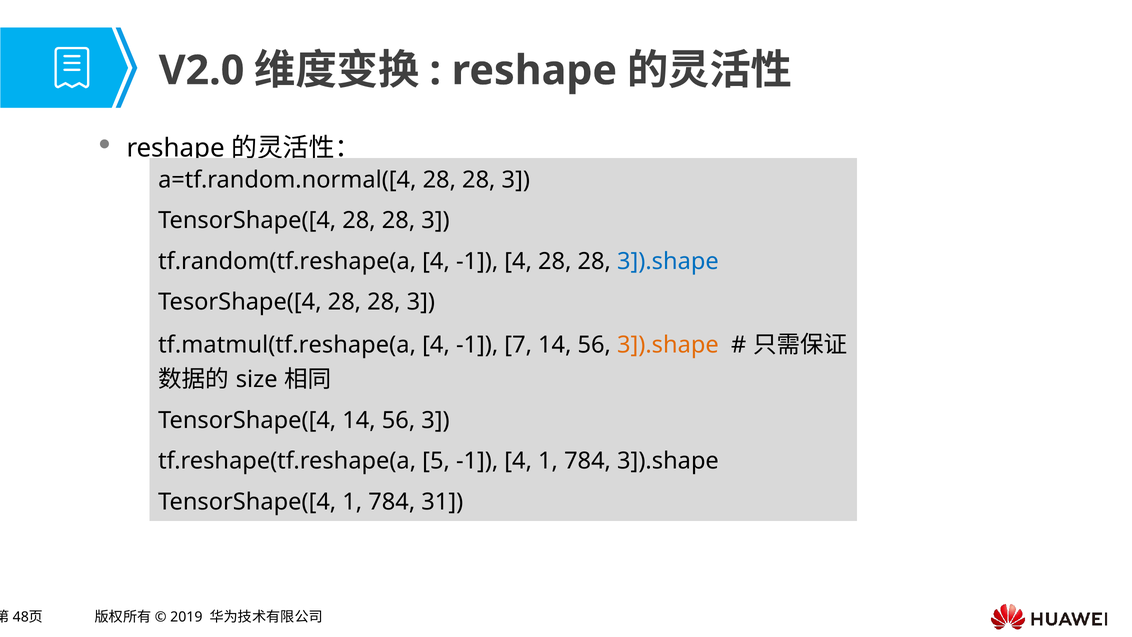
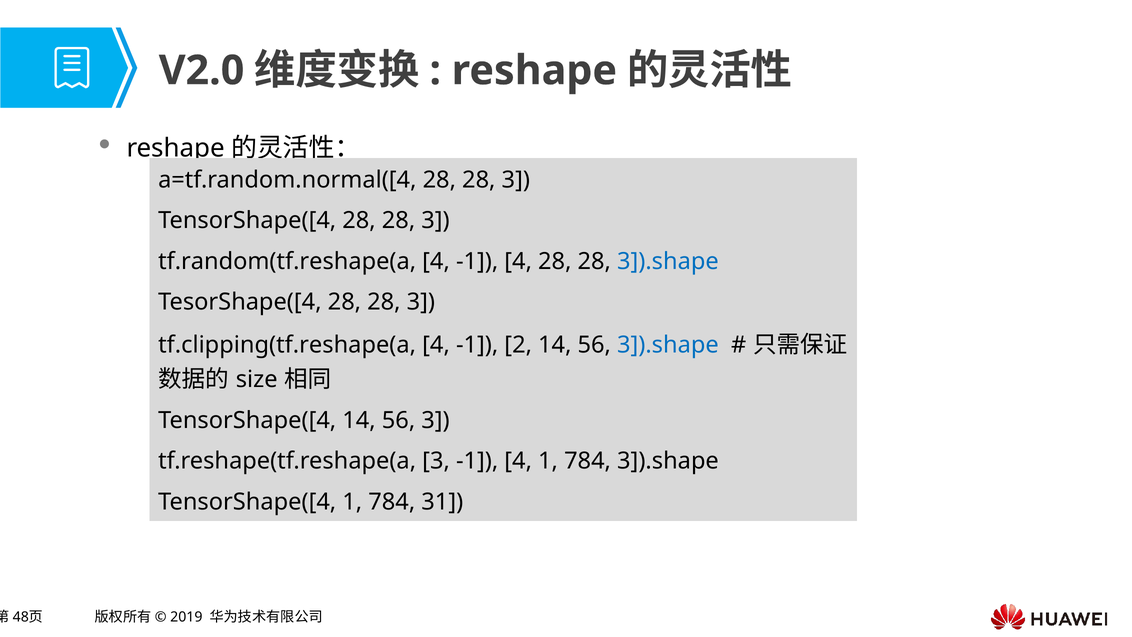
tf.matmul(tf.reshape(a: tf.matmul(tf.reshape(a -> tf.clipping(tf.reshape(a
7: 7 -> 2
3]).shape at (668, 345) colour: orange -> blue
tf.reshape(tf.reshape(a 5: 5 -> 3
